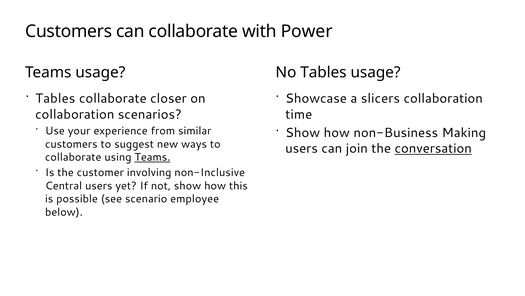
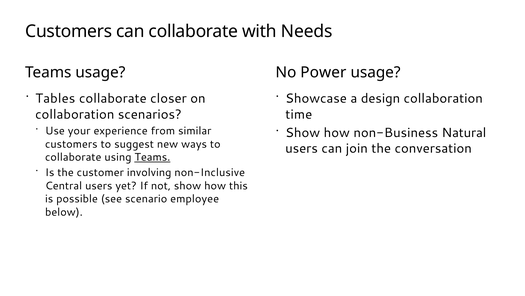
Power: Power -> Needs
No Tables: Tables -> Power
slicers: slicers -> design
Making: Making -> Natural
conversation underline: present -> none
